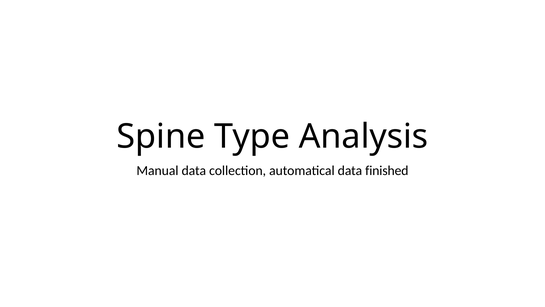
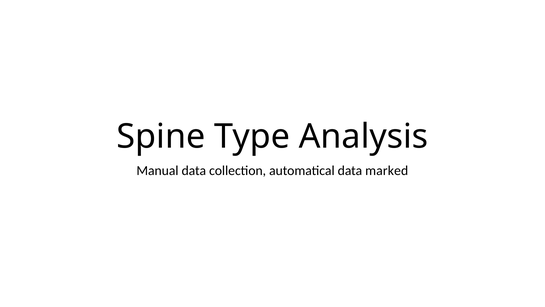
finished: finished -> marked
